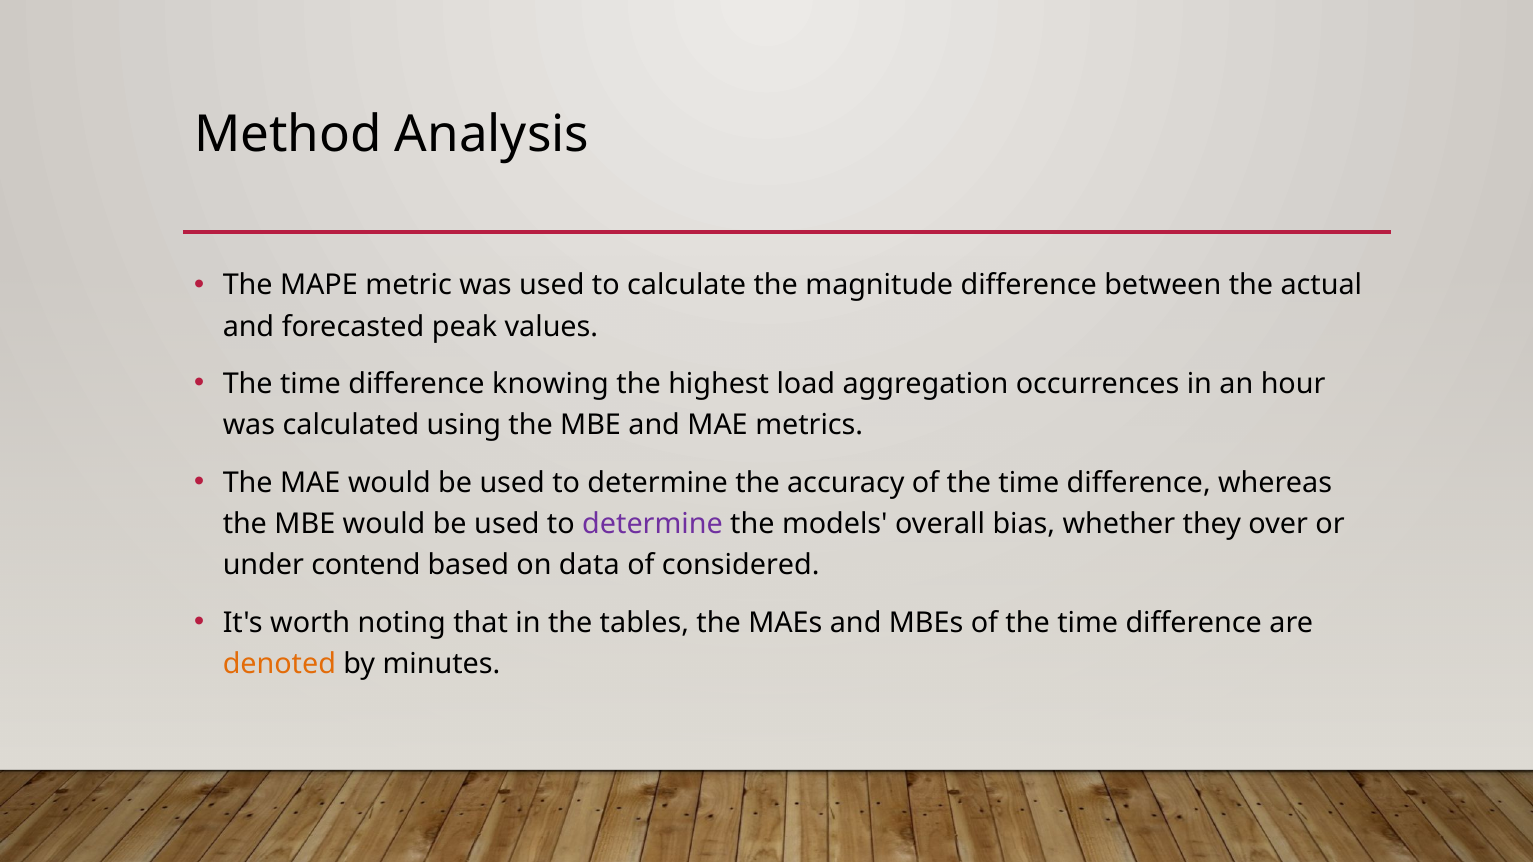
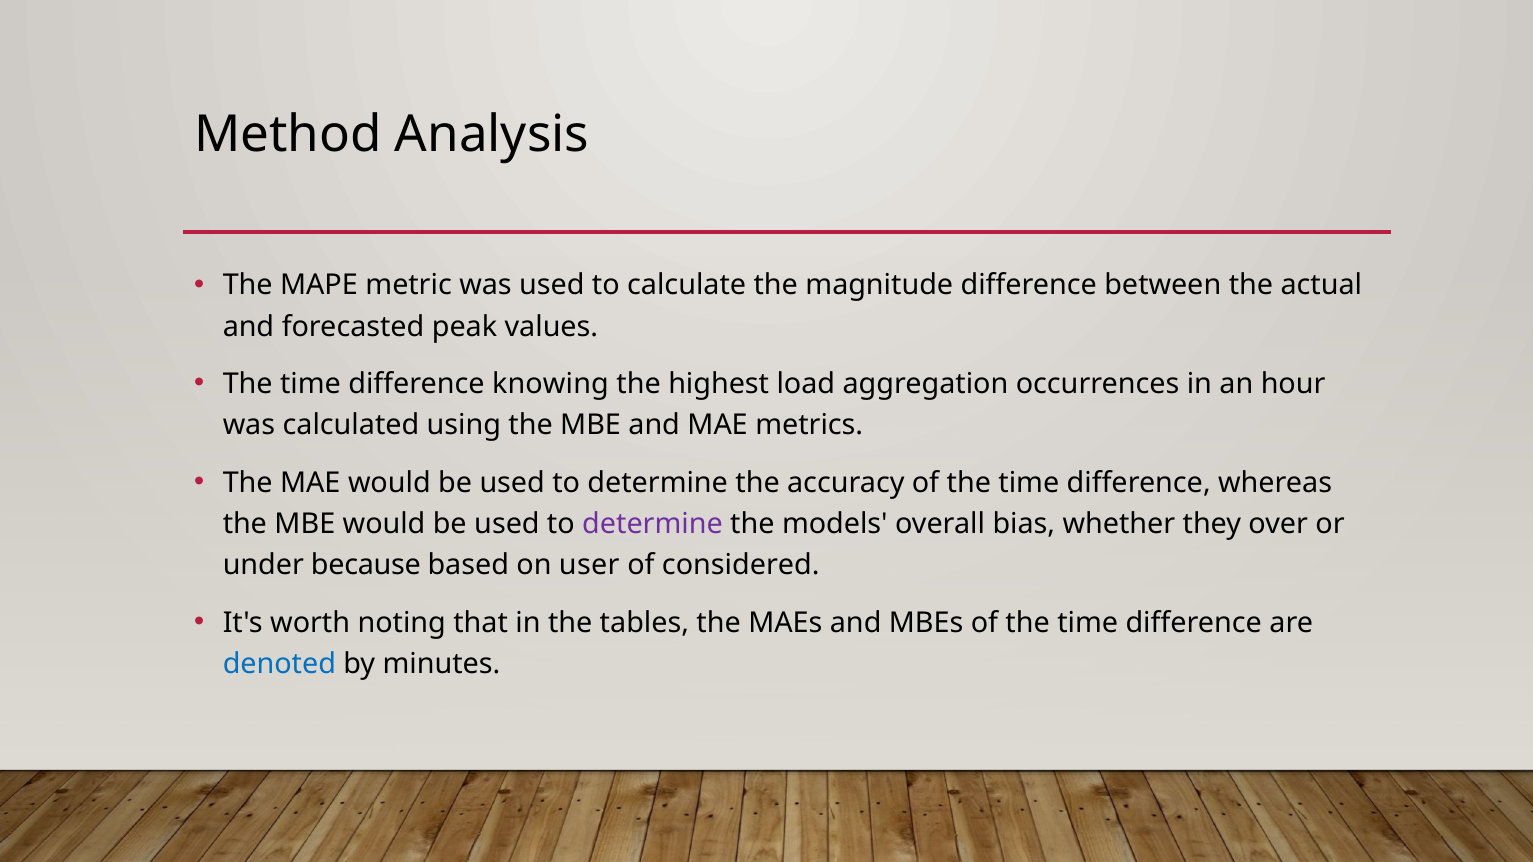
contend: contend -> because
data: data -> user
denoted colour: orange -> blue
